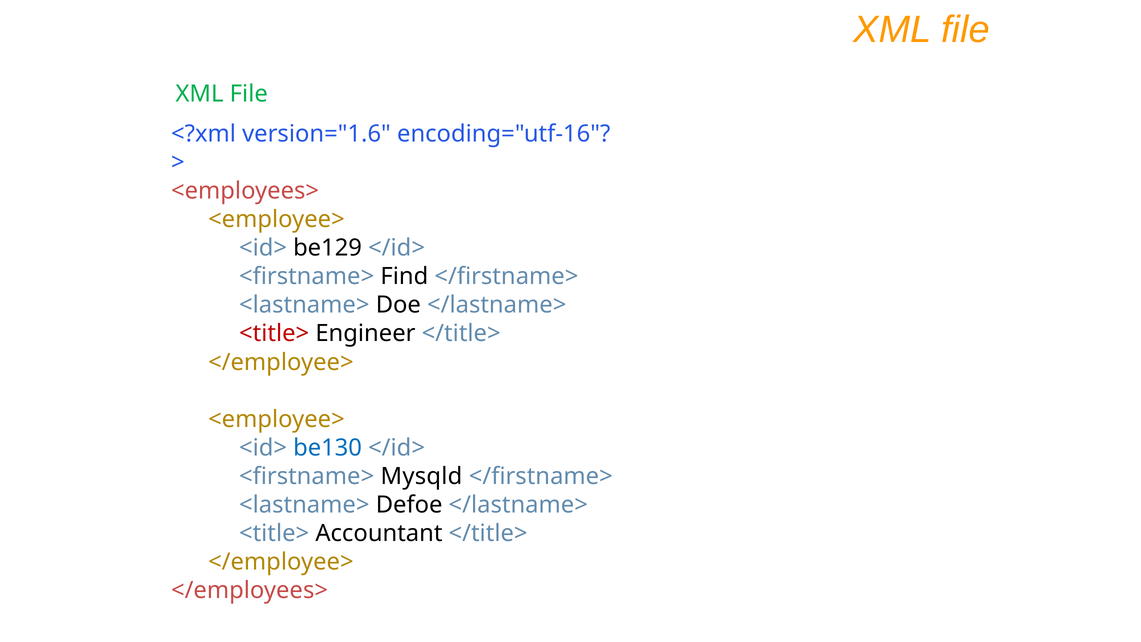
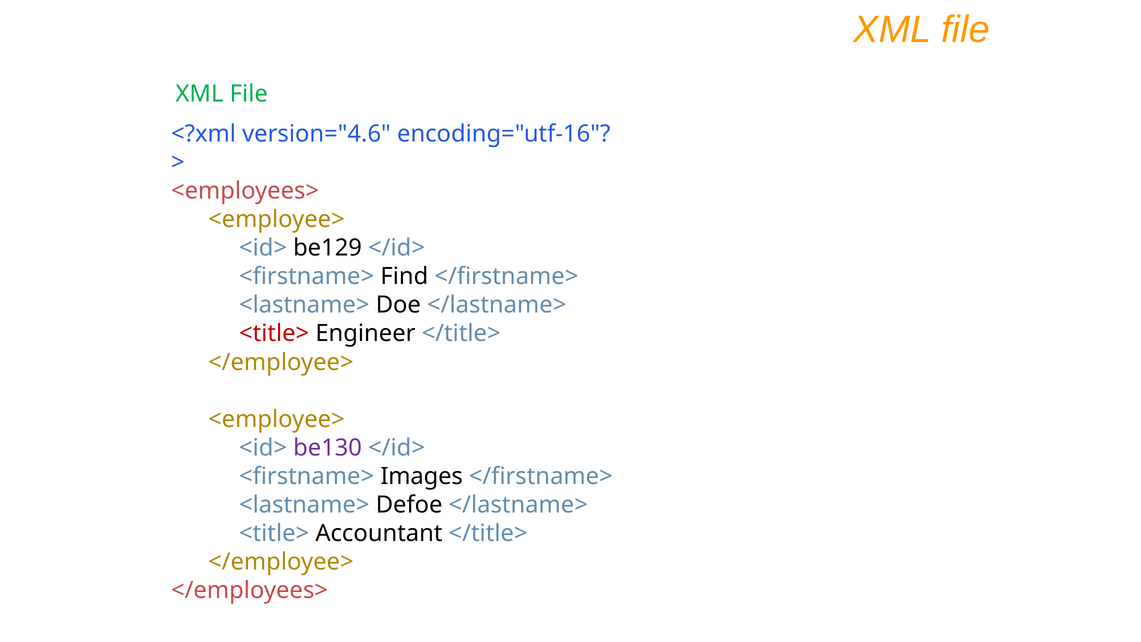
version="1.6: version="1.6 -> version="4.6
be130 colour: blue -> purple
Mysqld: Mysqld -> Images
